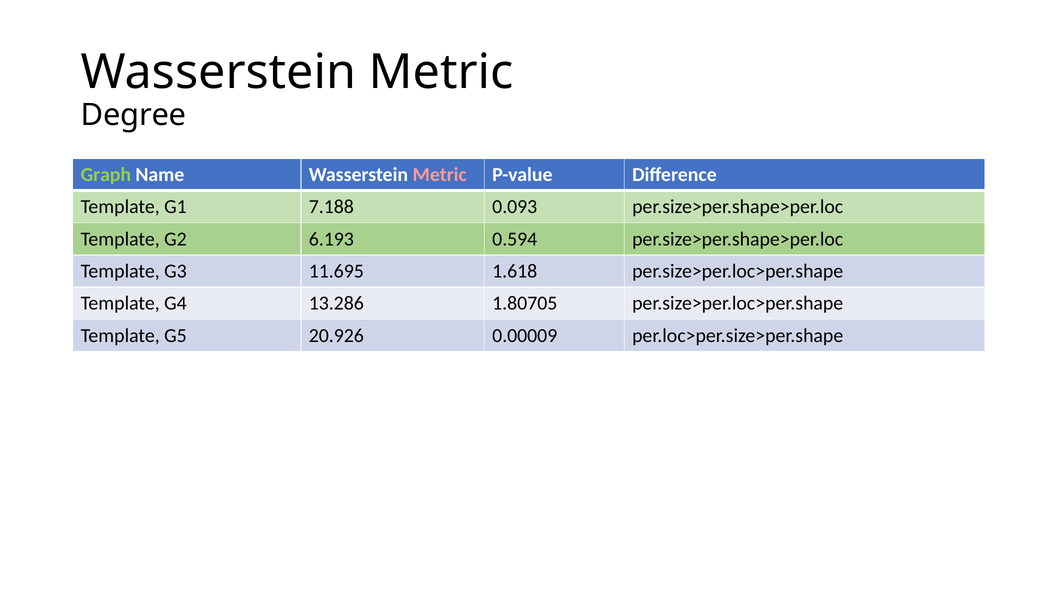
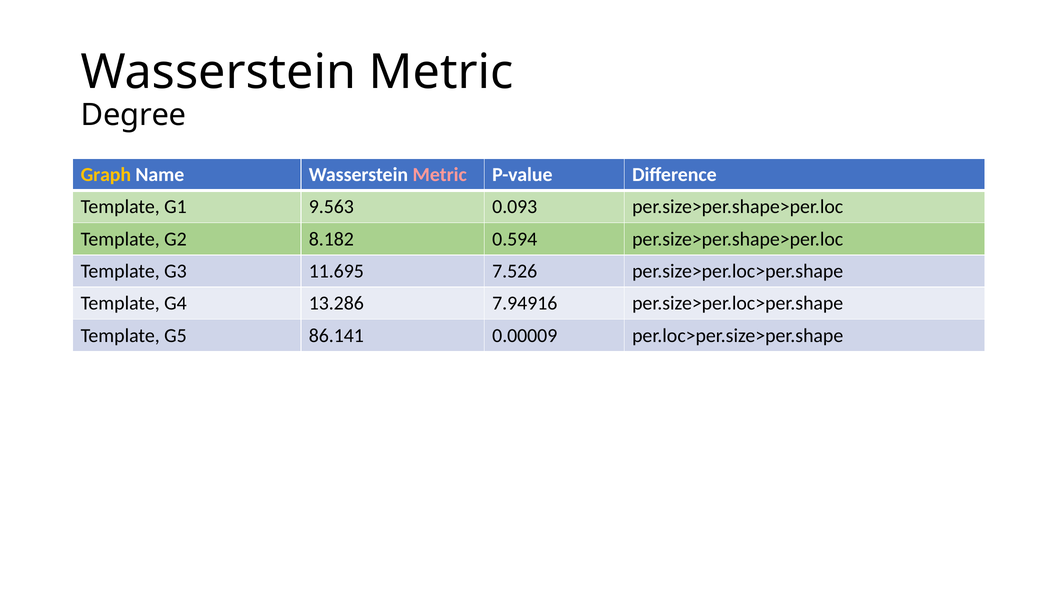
Graph colour: light green -> yellow
7.188: 7.188 -> 9.563
6.193: 6.193 -> 8.182
1.618: 1.618 -> 7.526
1.80705: 1.80705 -> 7.94916
20.926: 20.926 -> 86.141
